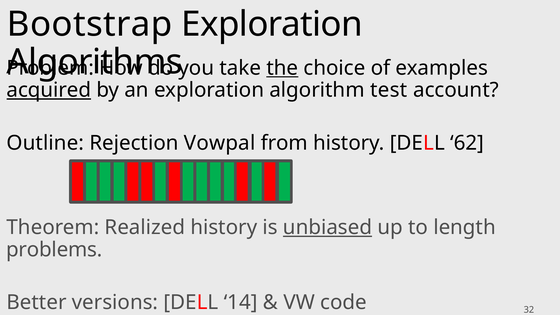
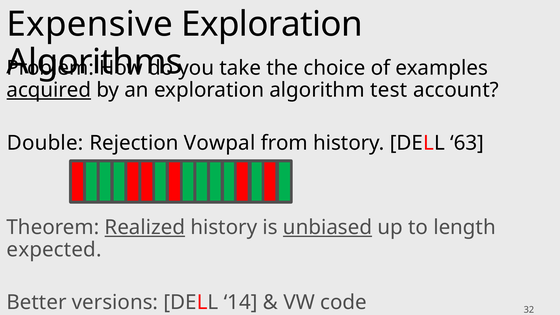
Bootstrap: Bootstrap -> Expensive
the underline: present -> none
Outline: Outline -> Double
62: 62 -> 63
Realized underline: none -> present
problems: problems -> expected
